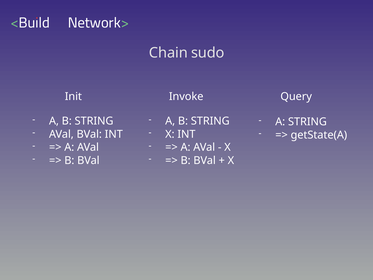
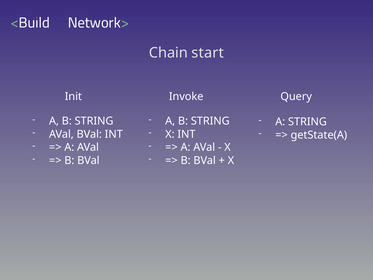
sudo: sudo -> start
